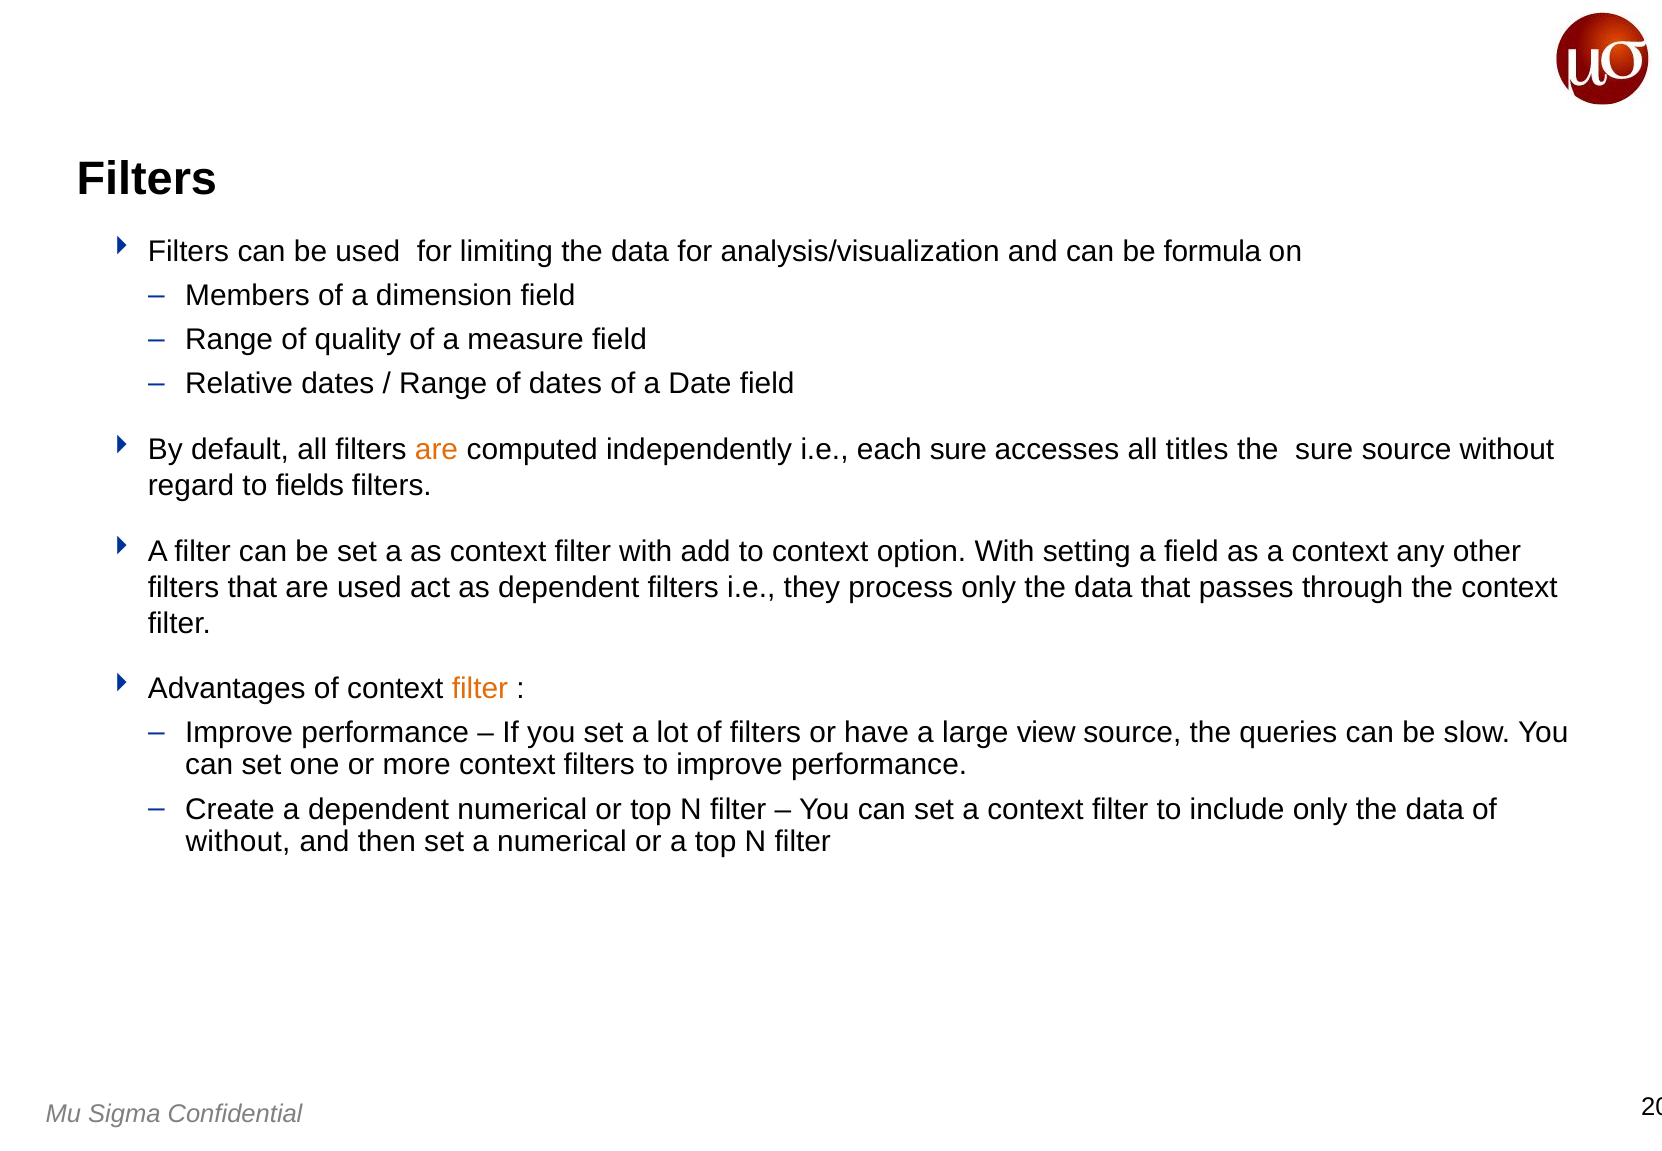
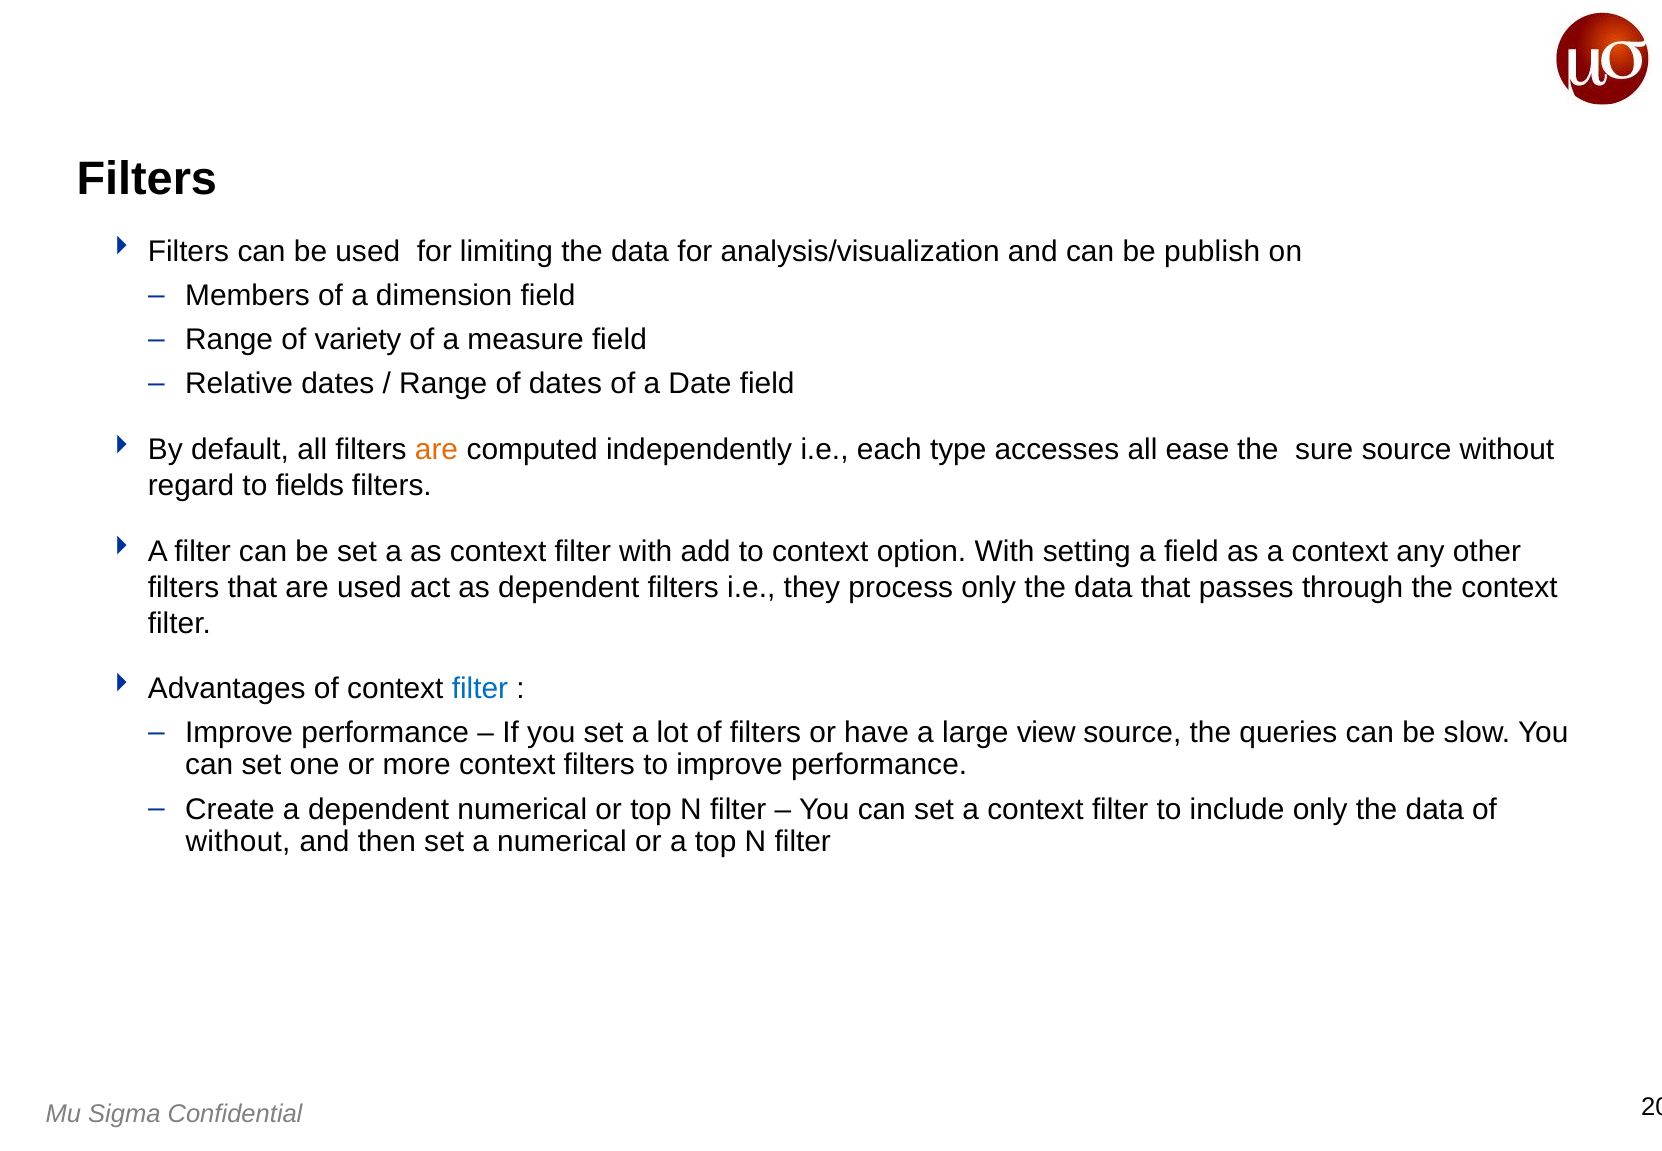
formula: formula -> publish
quality: quality -> variety
each sure: sure -> type
titles: titles -> ease
filter at (480, 689) colour: orange -> blue
